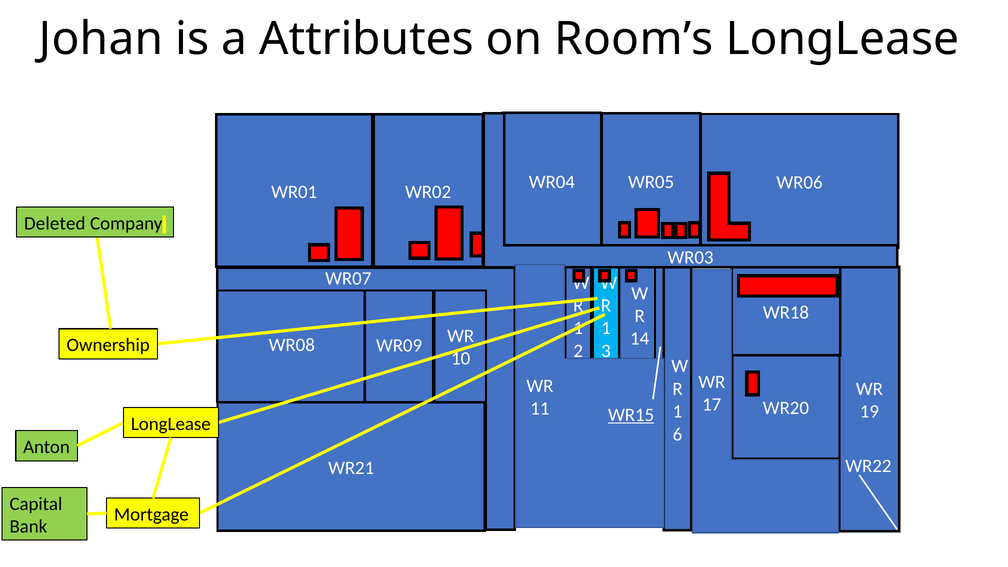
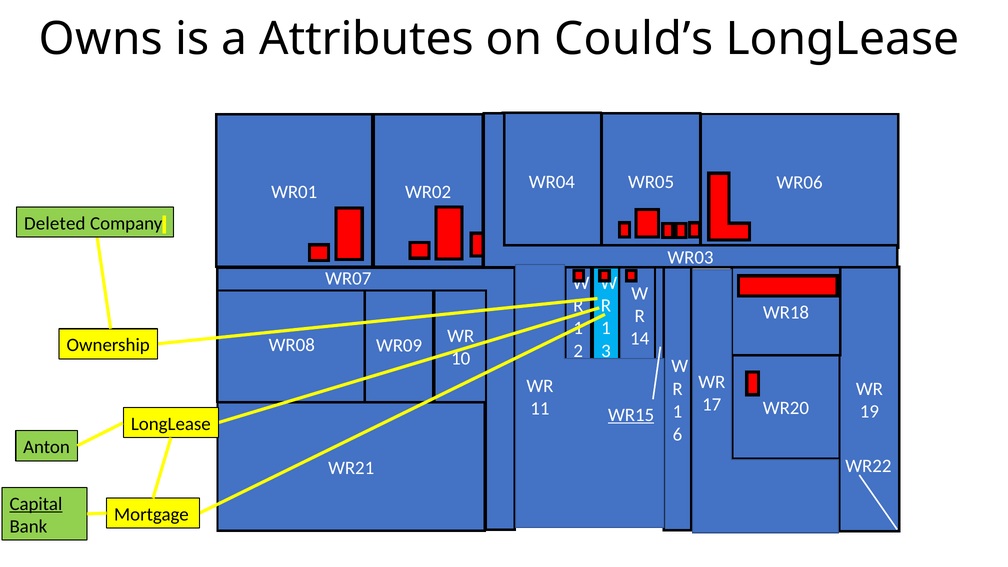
Johan: Johan -> Owns
Room’s: Room’s -> Could’s
Capital underline: none -> present
